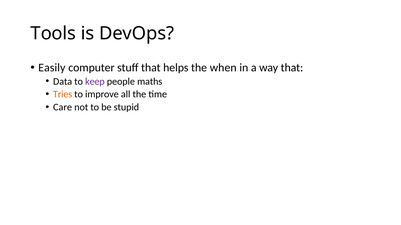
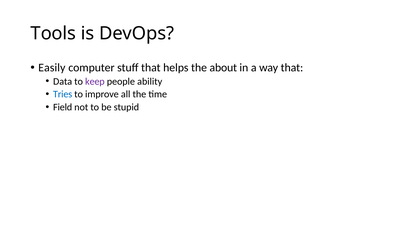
when: when -> about
maths: maths -> ability
Tries colour: orange -> blue
Care: Care -> Field
